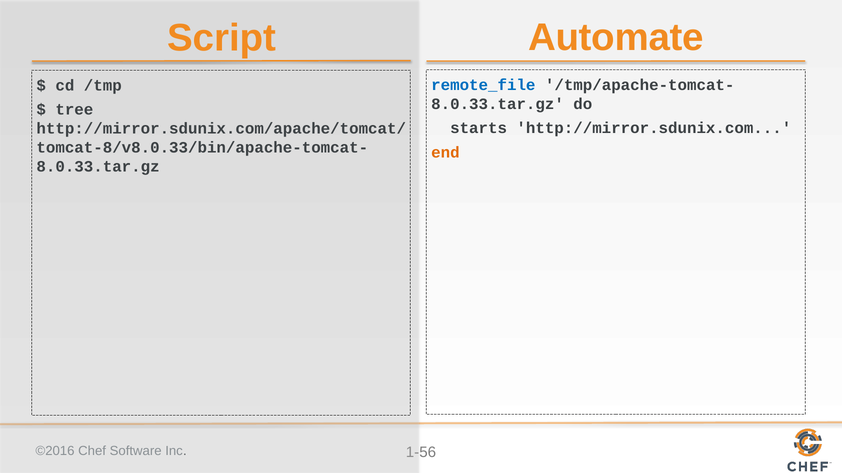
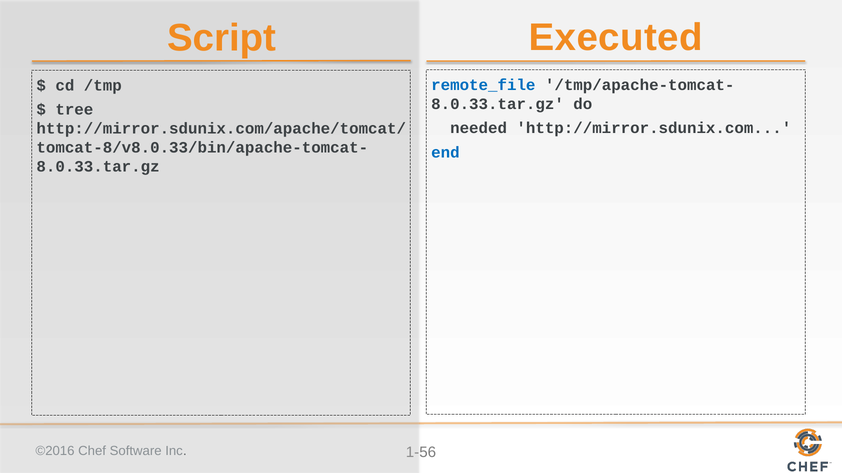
Automate: Automate -> Executed
starts: starts -> needed
end colour: orange -> blue
